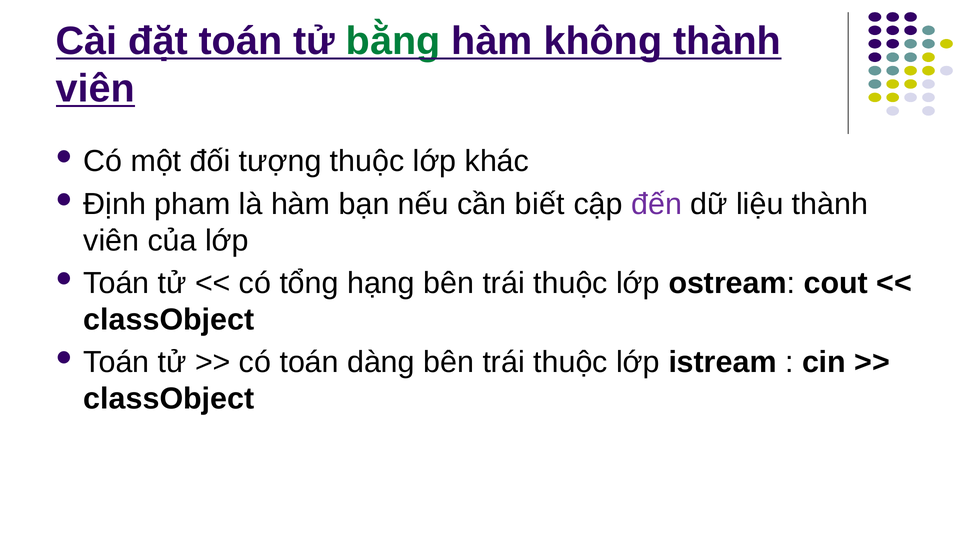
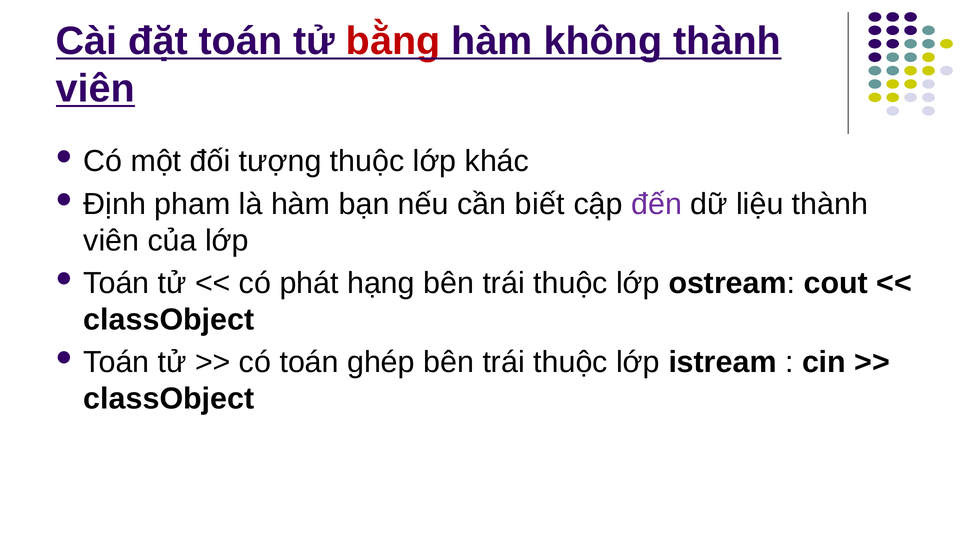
bằng colour: green -> red
tổng: tổng -> phát
dàng: dàng -> ghép
